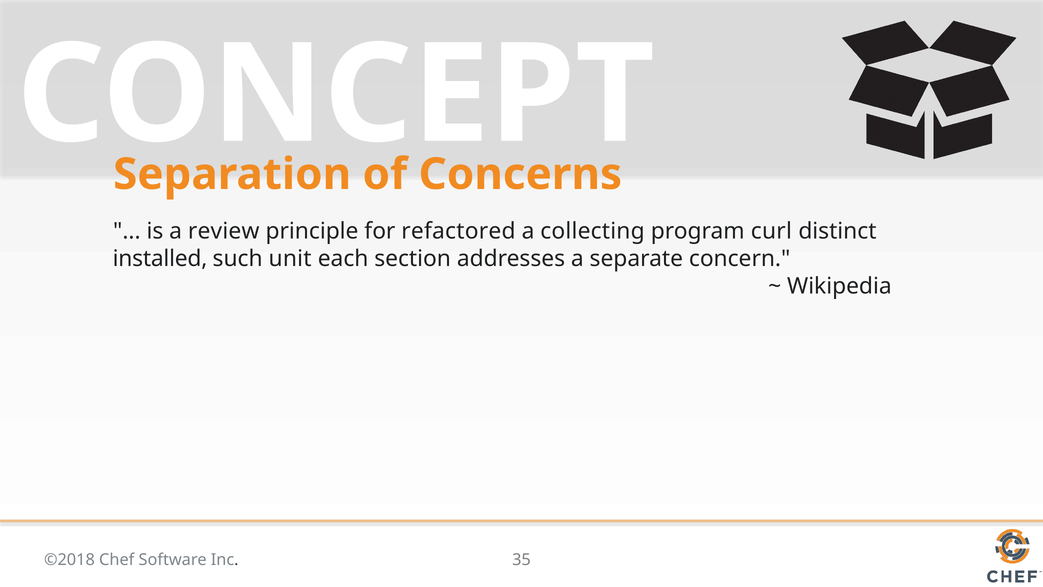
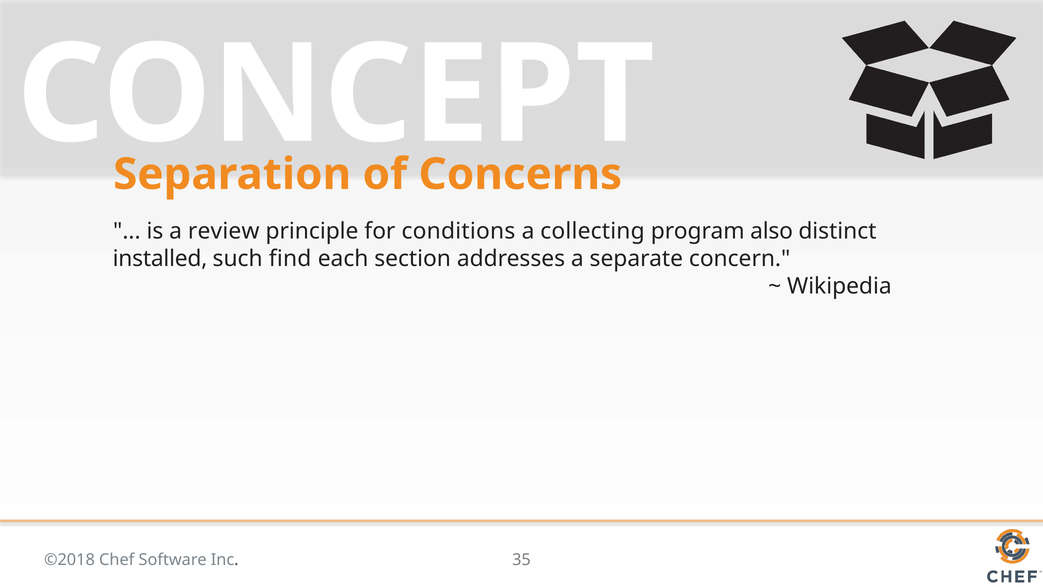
refactored: refactored -> conditions
curl: curl -> also
unit: unit -> find
